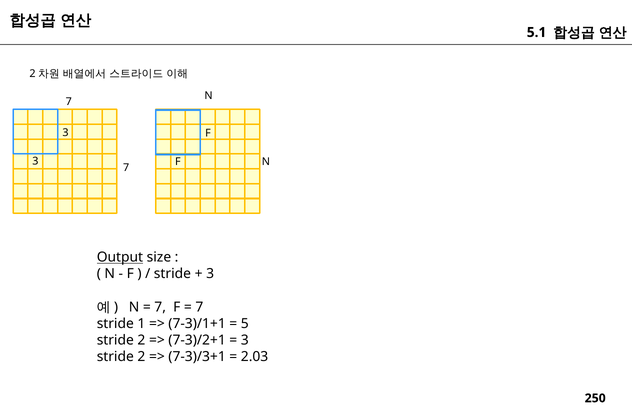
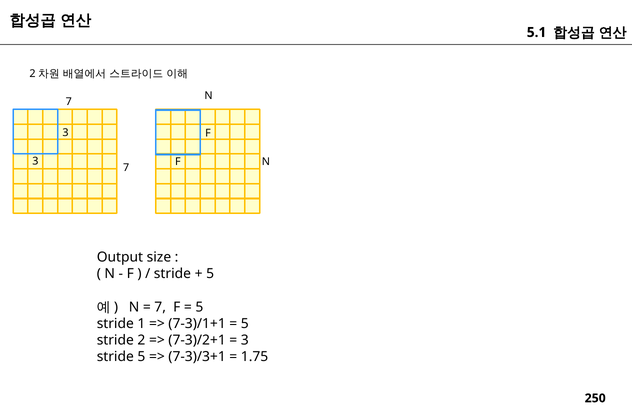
Output underline: present -> none
3 at (210, 274): 3 -> 5
7 at (199, 307): 7 -> 5
2 at (141, 357): 2 -> 5
2.03: 2.03 -> 1.75
